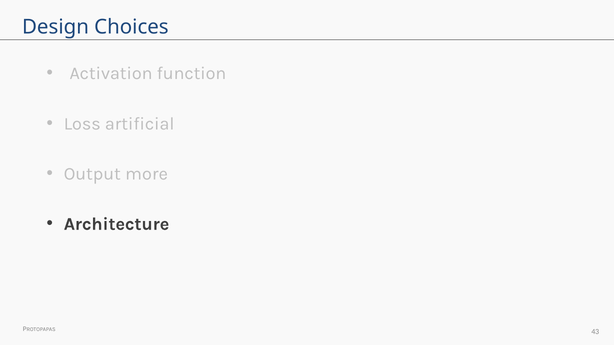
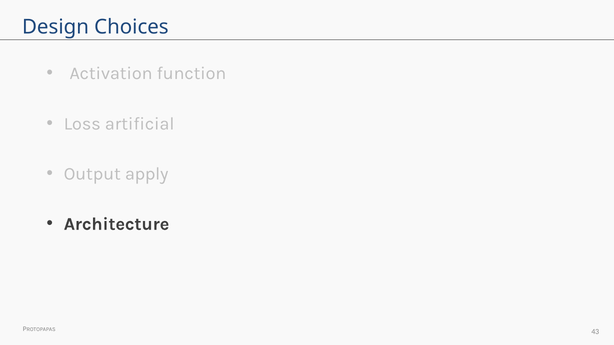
more: more -> apply
